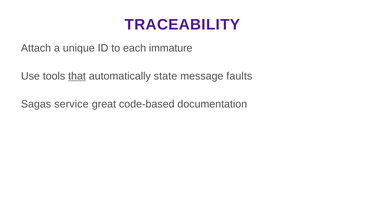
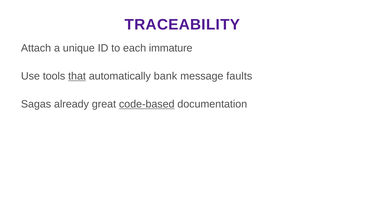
state: state -> bank
service: service -> already
code-based underline: none -> present
